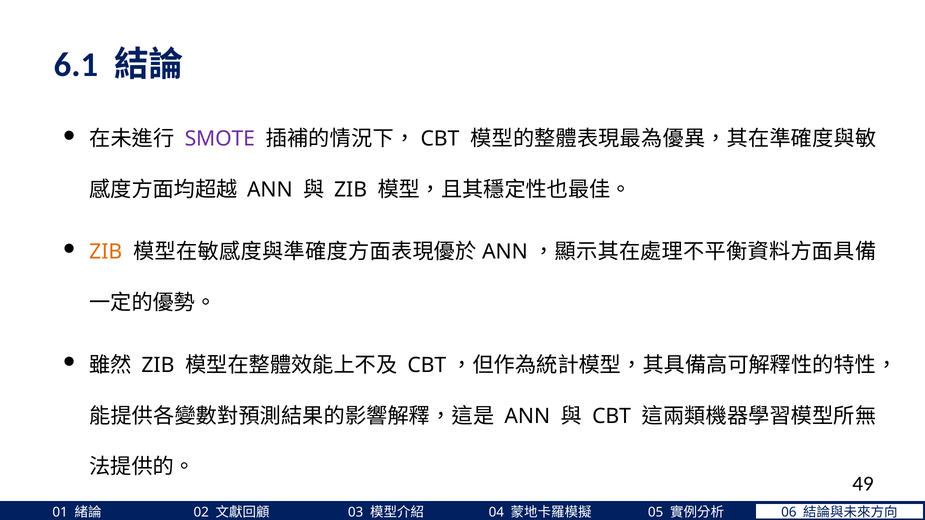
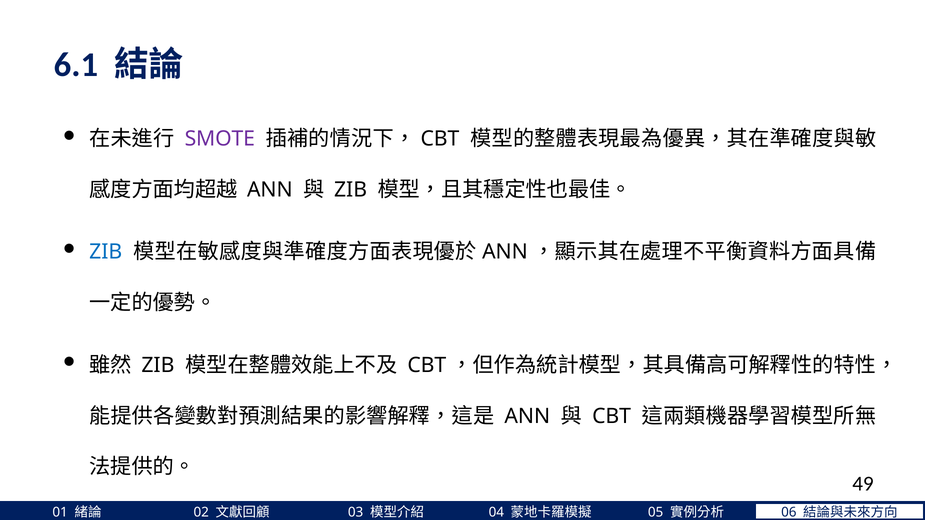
ZIB at (106, 252) colour: orange -> blue
